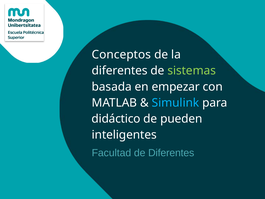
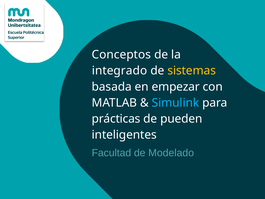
diferentes at (120, 71): diferentes -> integrado
sistemas colour: light green -> yellow
didáctico: didáctico -> prácticas
de Diferentes: Diferentes -> Modelado
